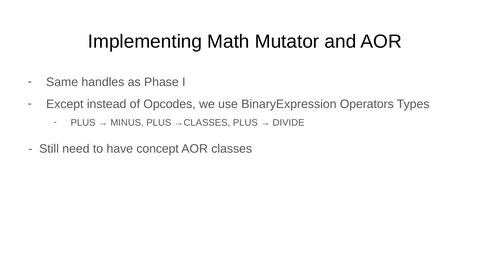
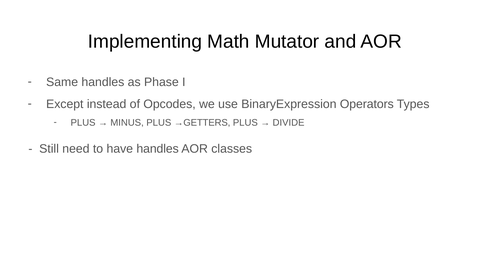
→CLASSES: →CLASSES -> →GETTERS
have concept: concept -> handles
